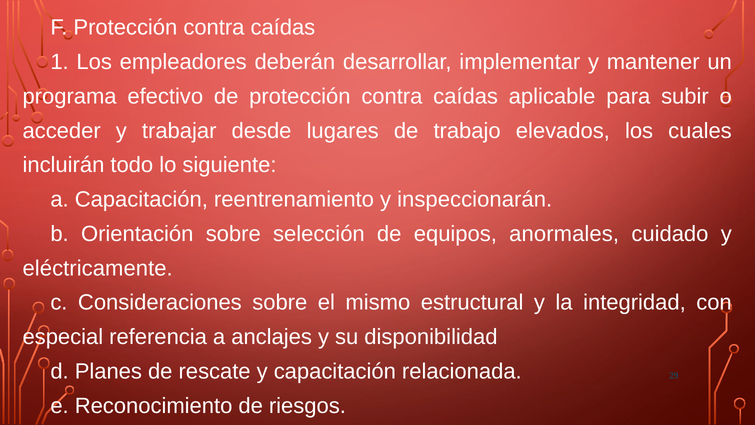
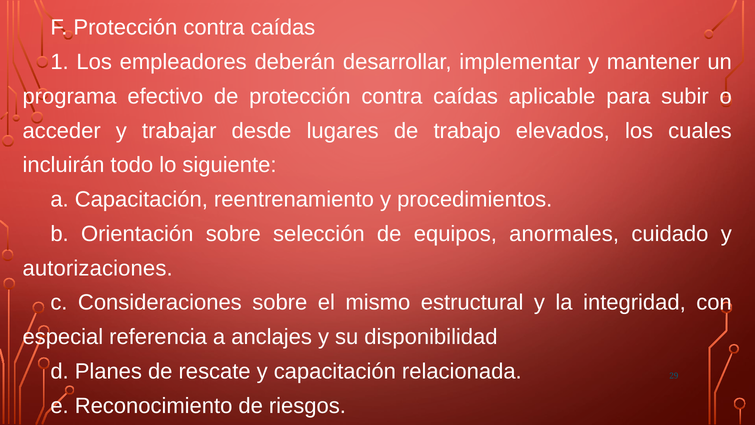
inspeccionarán: inspeccionarán -> procedimientos
eléctricamente: eléctricamente -> autorizaciones
